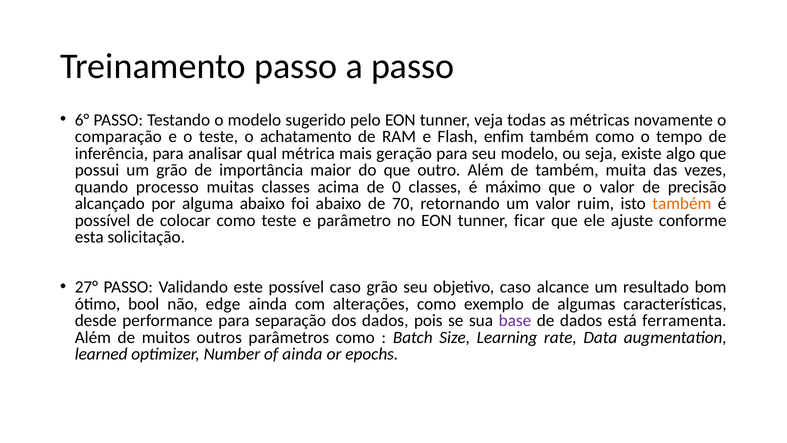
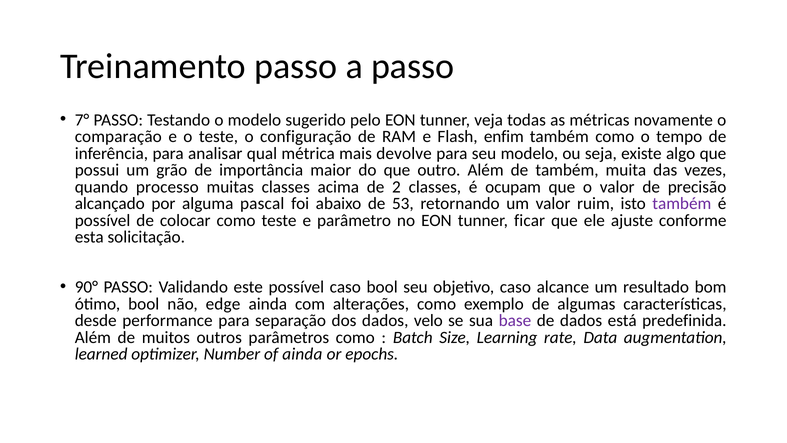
6°: 6° -> 7°
achatamento: achatamento -> configuração
geração: geração -> devolve
0: 0 -> 2
máximo: máximo -> ocupam
alguma abaixo: abaixo -> pascal
70: 70 -> 53
também at (682, 203) colour: orange -> purple
27°: 27° -> 90°
caso grão: grão -> bool
pois: pois -> velo
ferramenta: ferramenta -> predefinida
